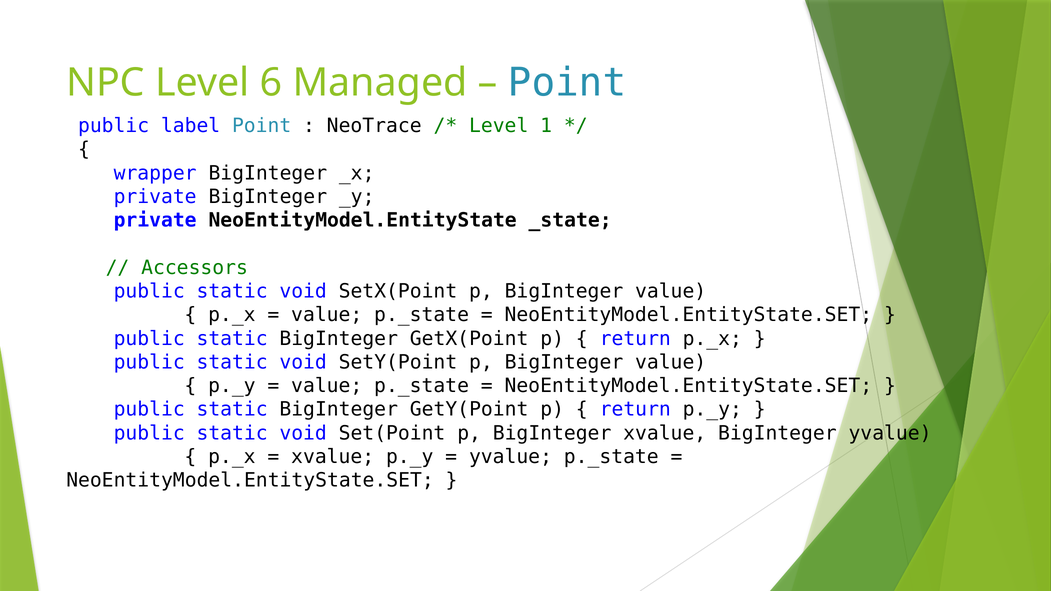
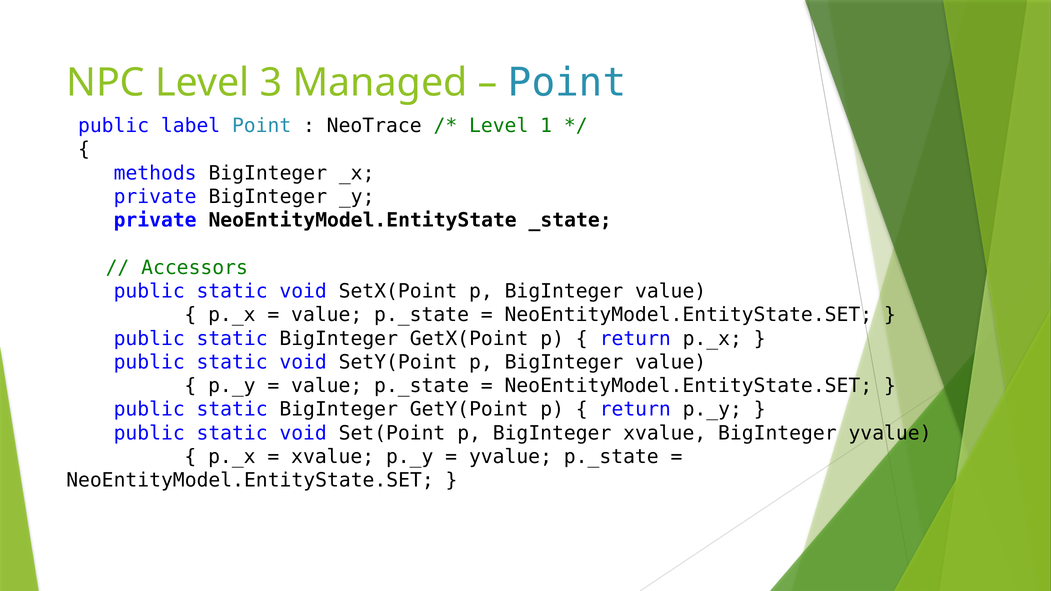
6: 6 -> 3
wrapper: wrapper -> methods
